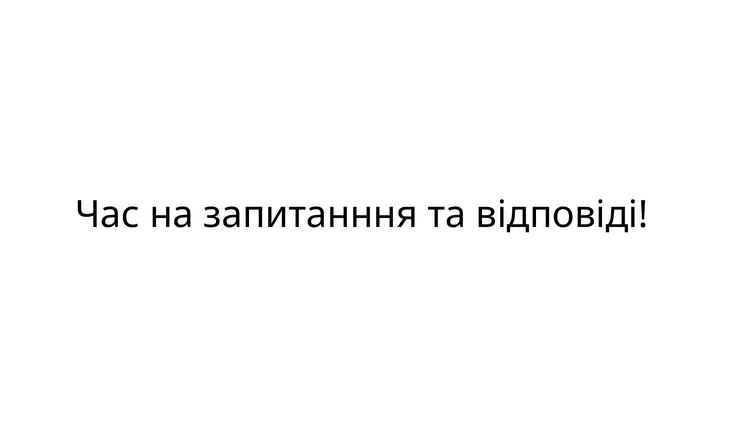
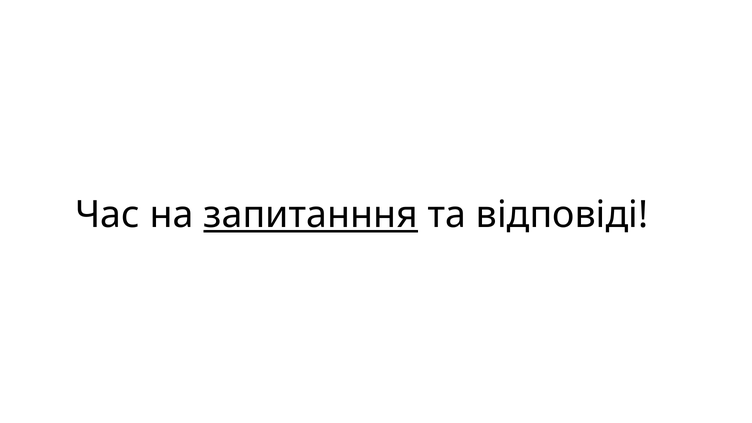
запитанння underline: none -> present
